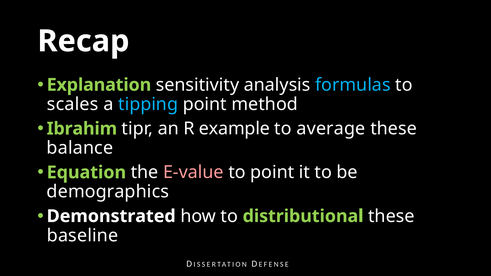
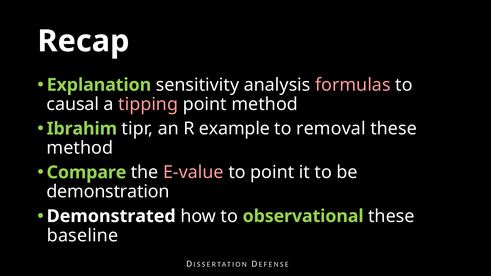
formulas colour: light blue -> pink
scales: scales -> causal
tipping colour: light blue -> pink
average: average -> removal
balance at (80, 148): balance -> method
Equation: Equation -> Compare
demographics: demographics -> demonstration
distributional: distributional -> observational
